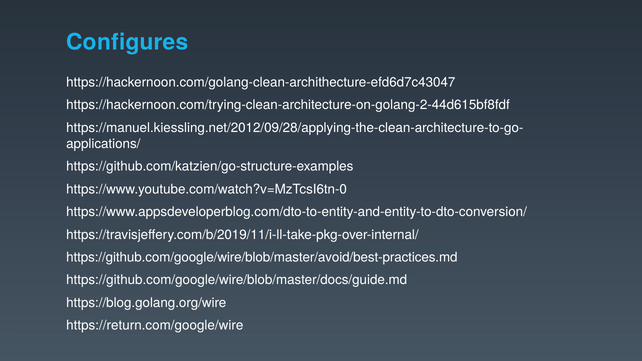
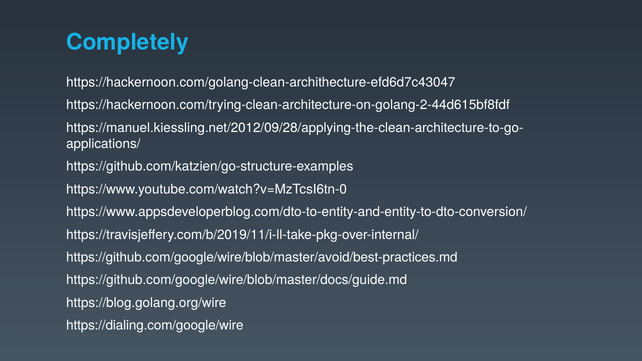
Configures: Configures -> Completely
https://return.com/google/wire: https://return.com/google/wire -> https://dialing.com/google/wire
